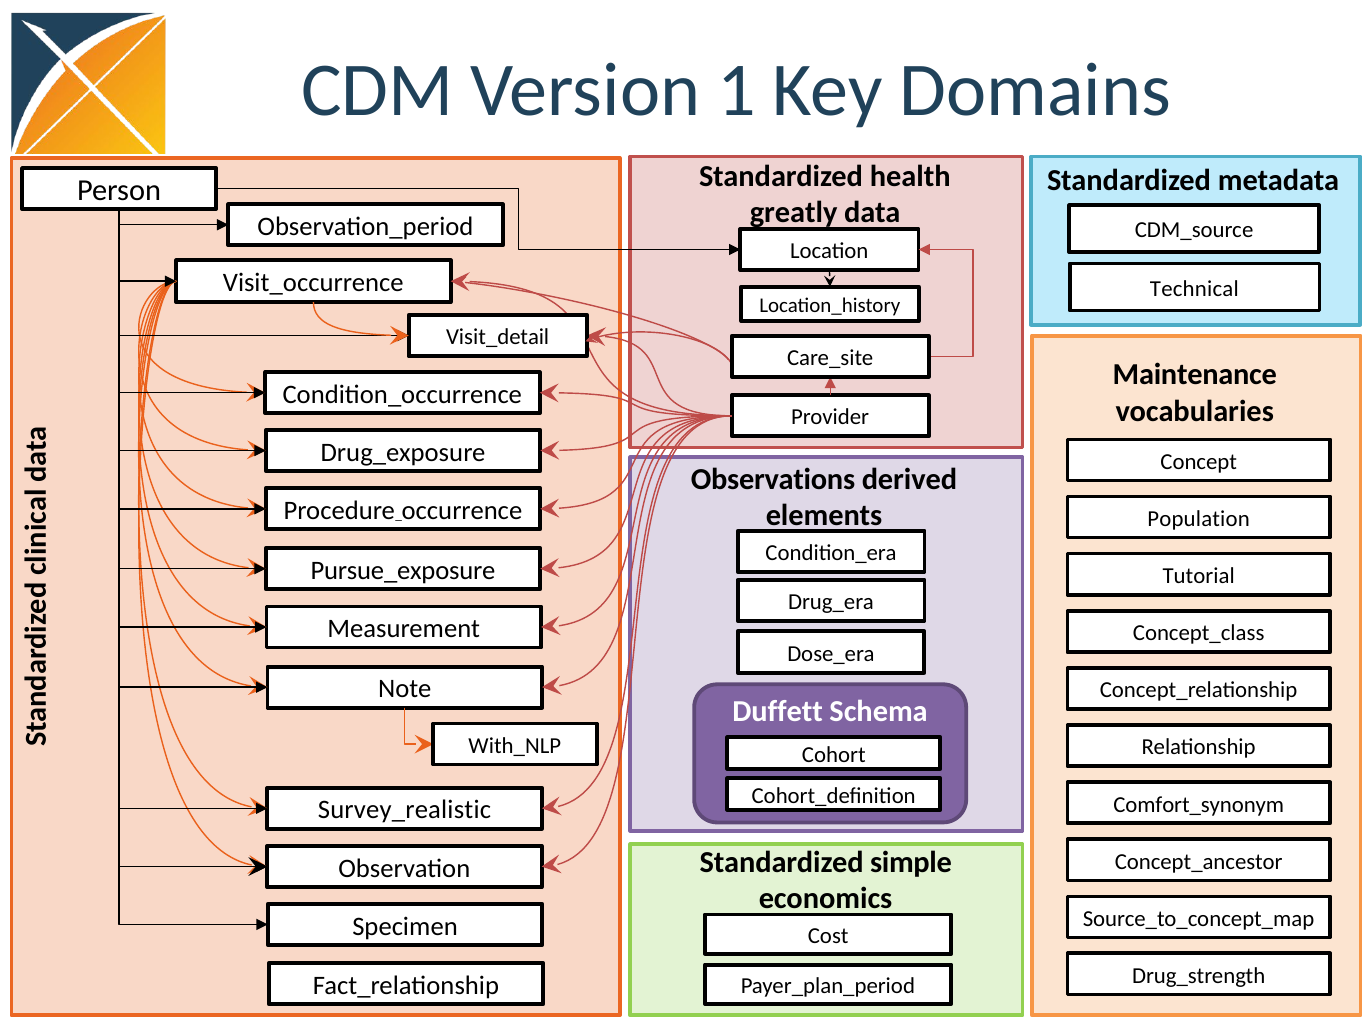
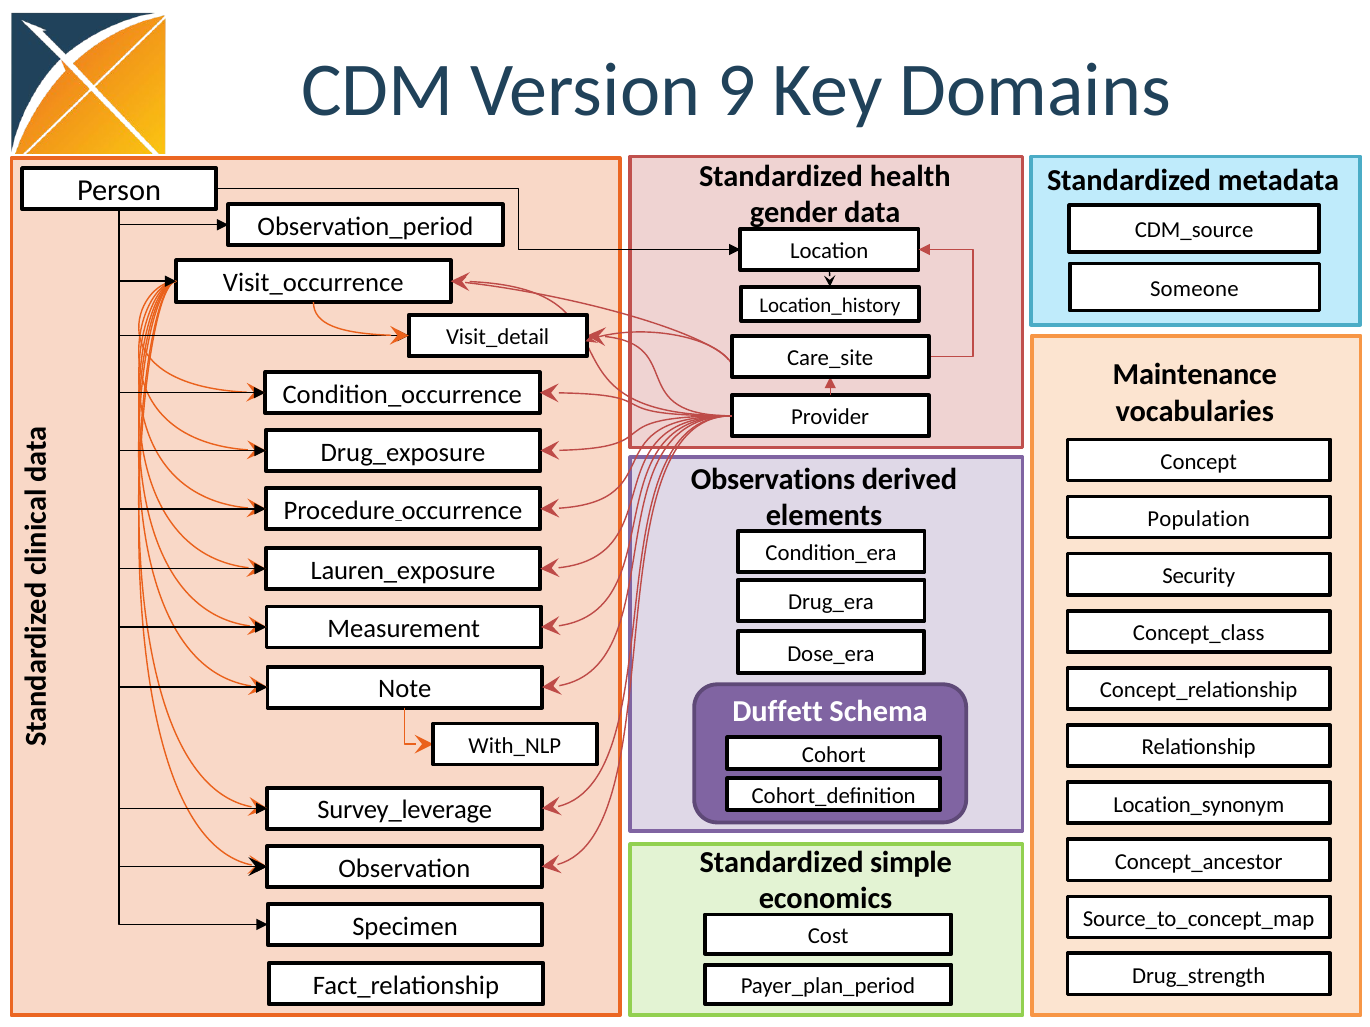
1: 1 -> 9
greatly: greatly -> gender
Technical: Technical -> Someone
Pursue_exposure: Pursue_exposure -> Lauren_exposure
Tutorial: Tutorial -> Security
Comfort_synonym: Comfort_synonym -> Location_synonym
Survey_realistic: Survey_realistic -> Survey_leverage
